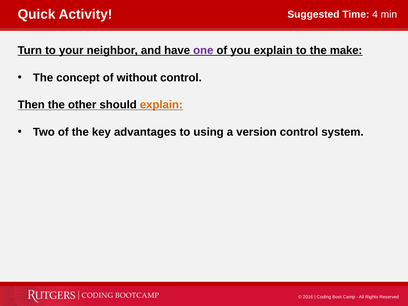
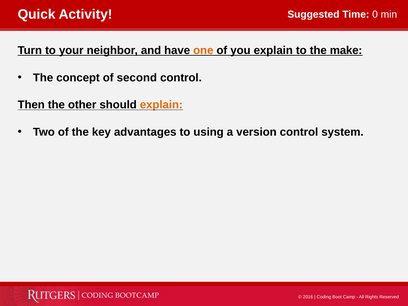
4: 4 -> 0
one colour: purple -> orange
without: without -> second
